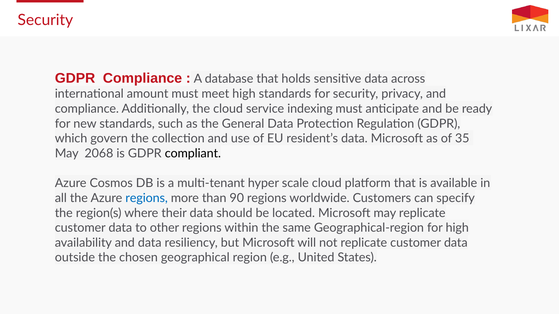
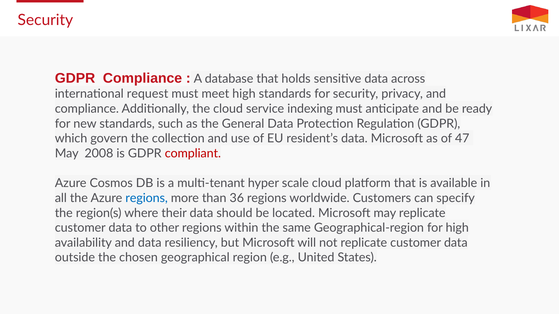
amount: amount -> request
35: 35 -> 47
2068: 2068 -> 2008
compliant colour: black -> red
90: 90 -> 36
